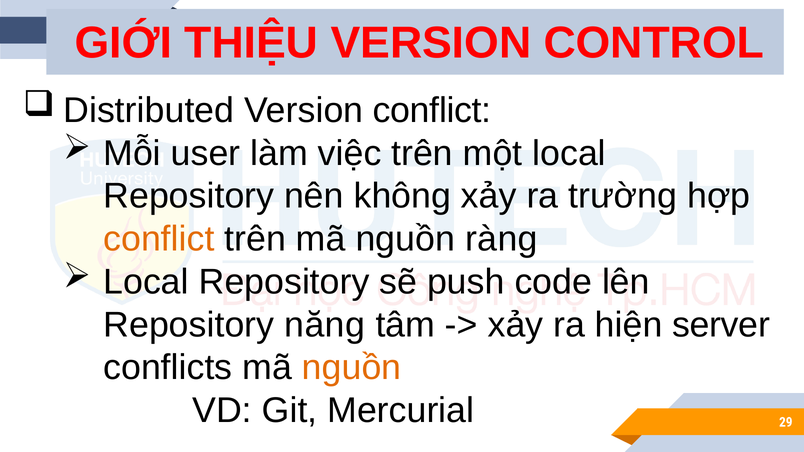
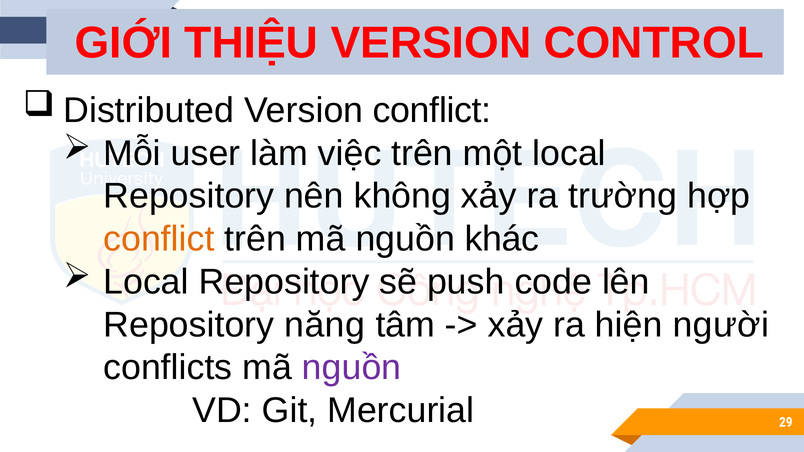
ràng: ràng -> khác
server: server -> người
nguồn at (352, 368) colour: orange -> purple
